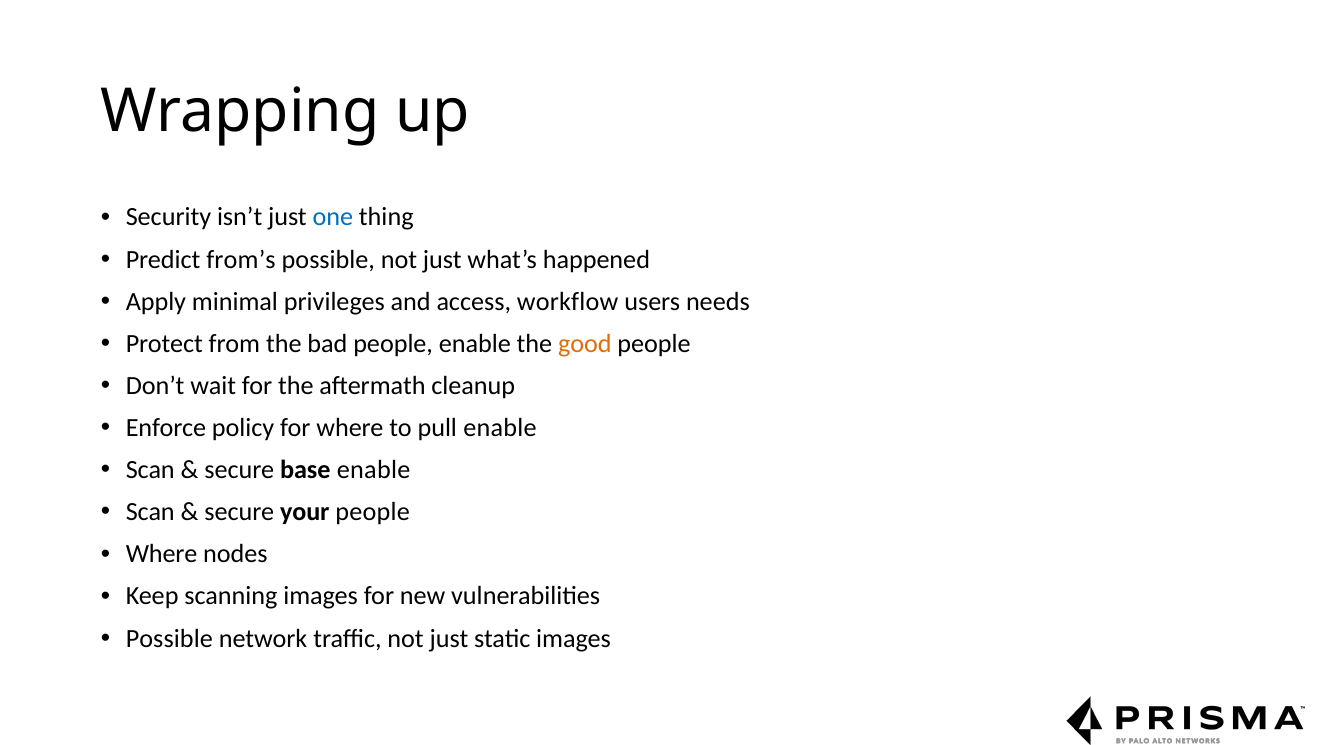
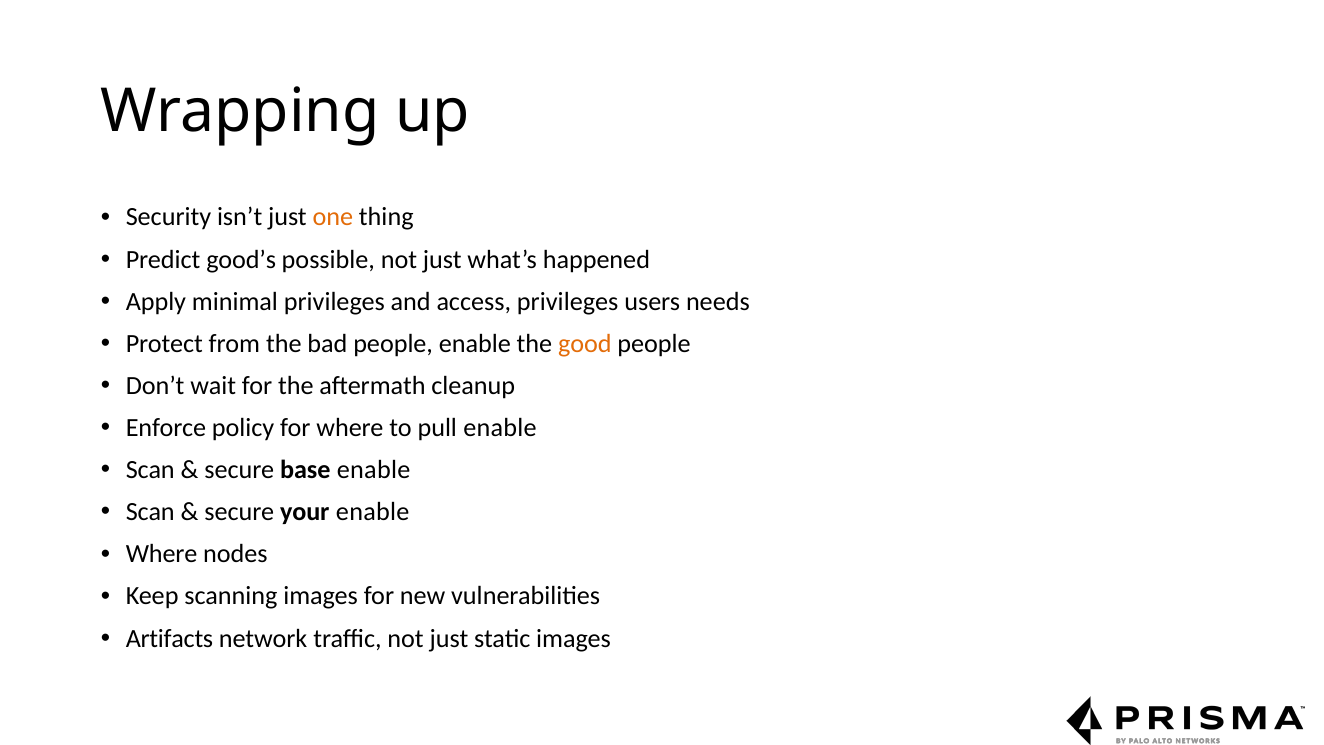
one colour: blue -> orange
from’s: from’s -> good’s
access workflow: workflow -> privileges
your people: people -> enable
Possible at (169, 638): Possible -> Artifacts
